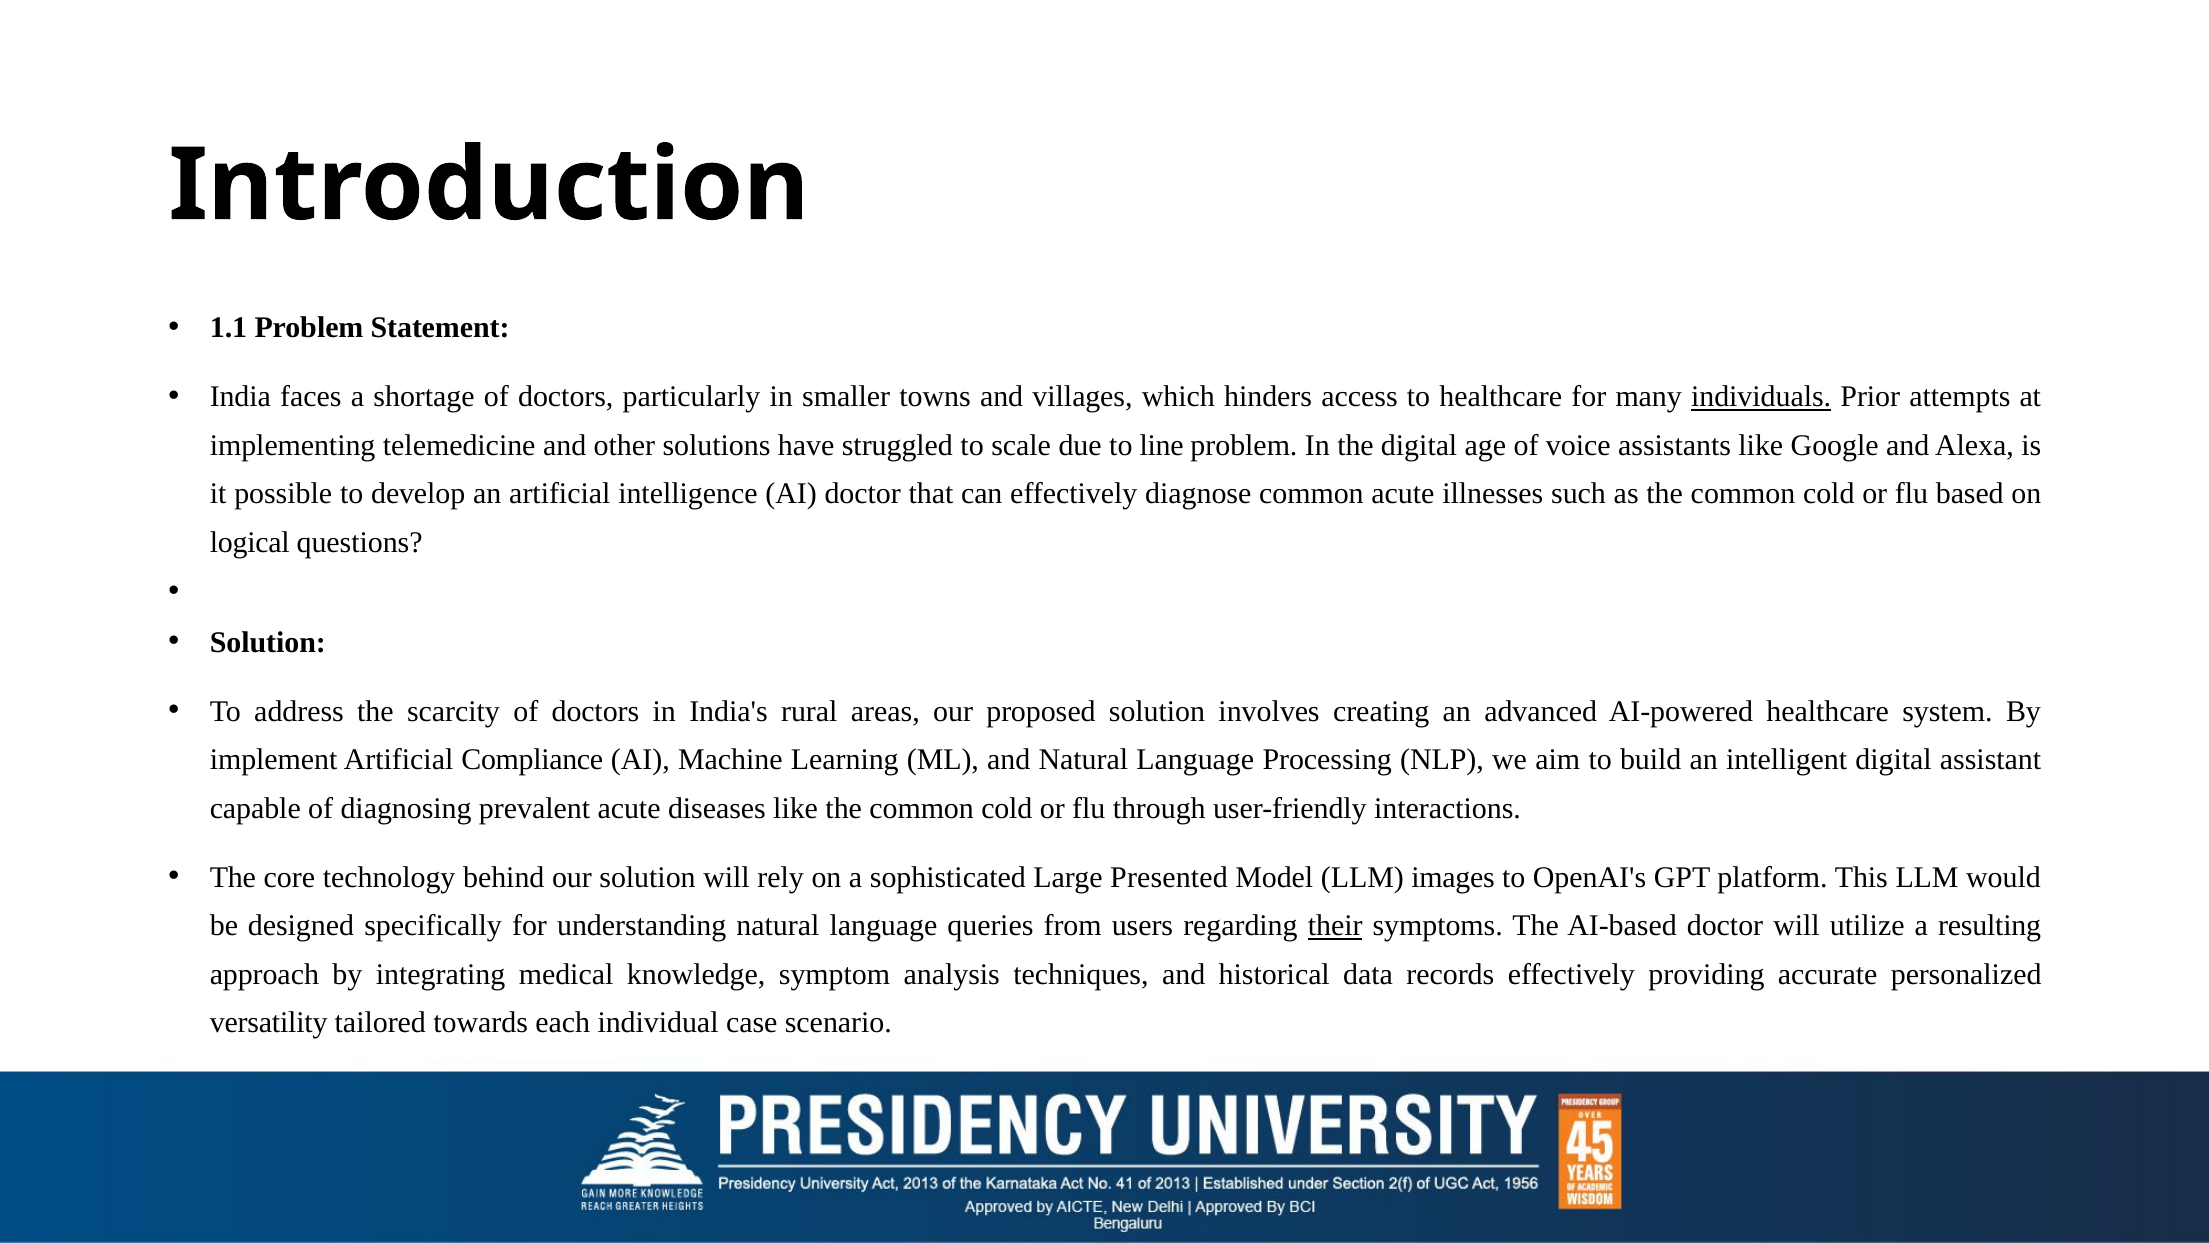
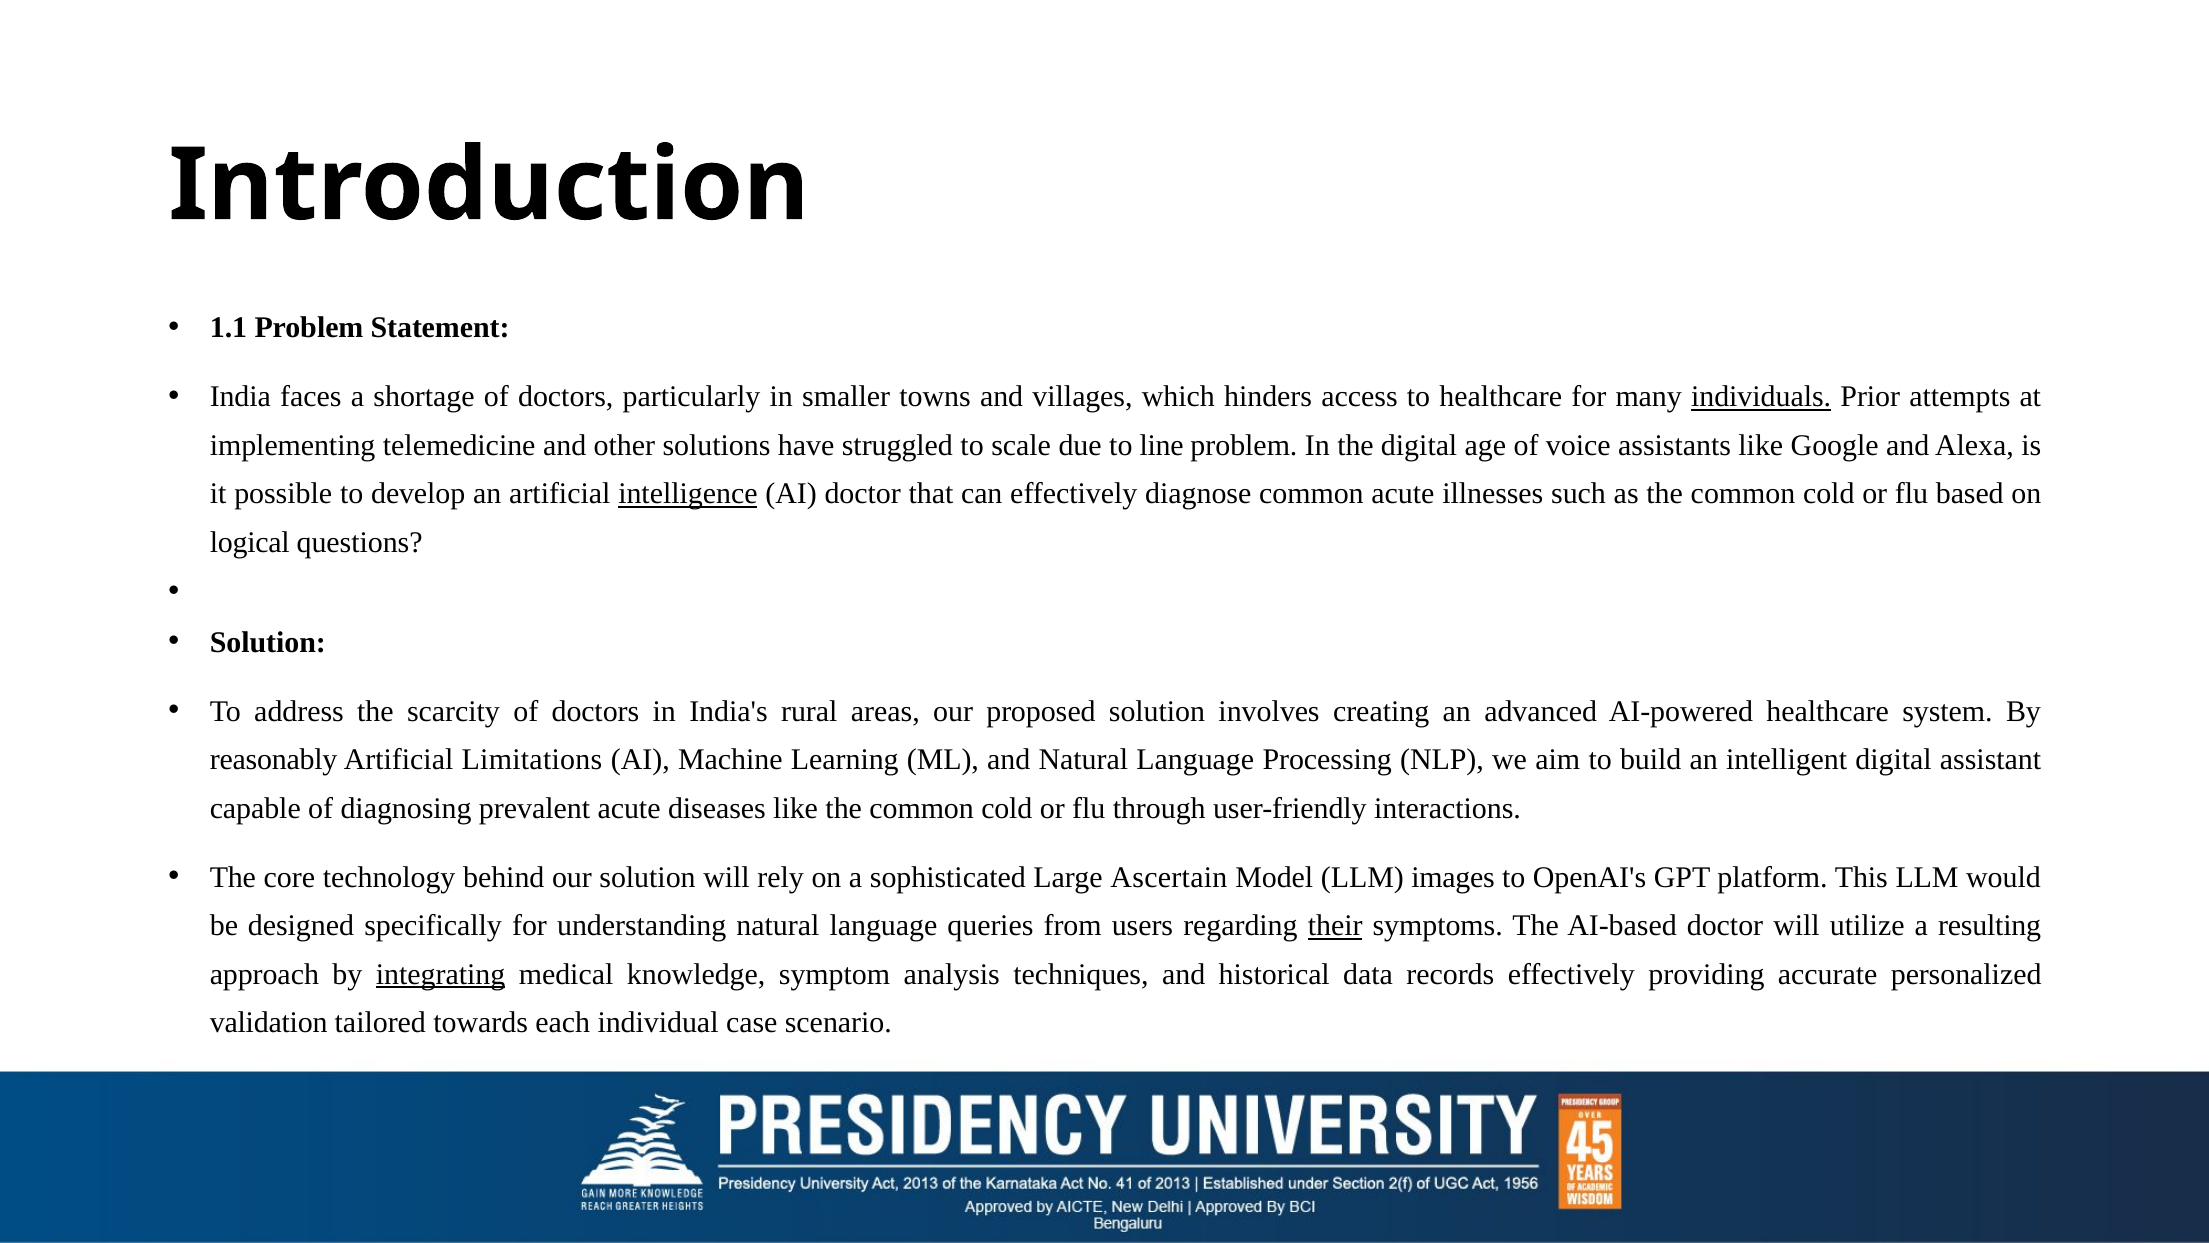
intelligence underline: none -> present
implement: implement -> reasonably
Compliance: Compliance -> Limitations
Presented: Presented -> Ascertain
integrating underline: none -> present
versatility: versatility -> validation
